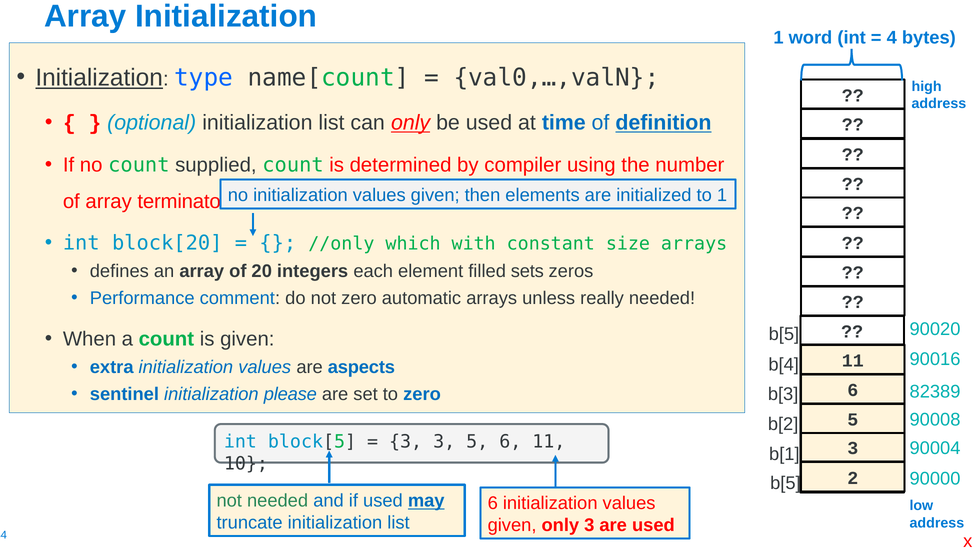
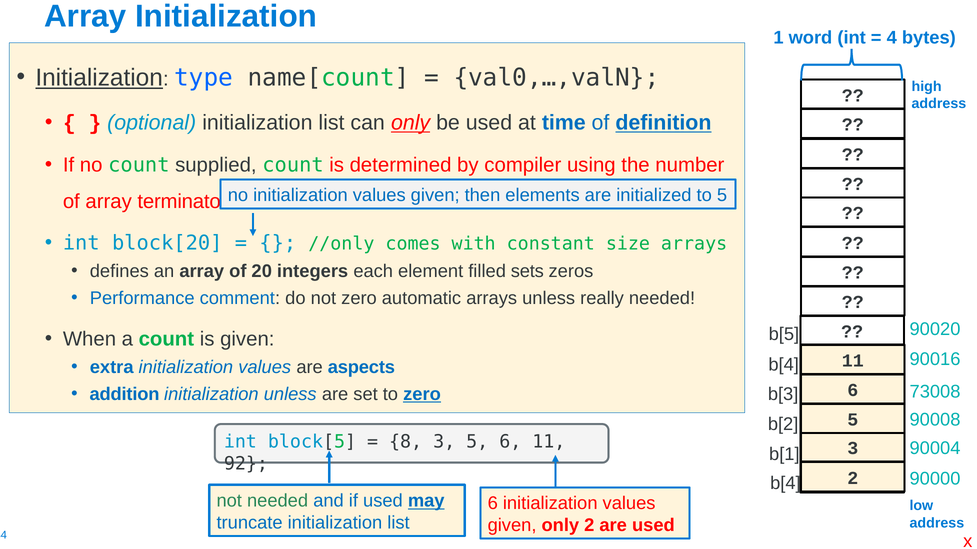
to 1: 1 -> 5
which: which -> comes
82389: 82389 -> 73008
sentinel: sentinel -> addition
initialization please: please -> unless
zero at (422, 395) underline: none -> present
3 at (406, 442): 3 -> 8
10: 10 -> 92
b[5 at (785, 484): b[5 -> b[4
only 3: 3 -> 2
